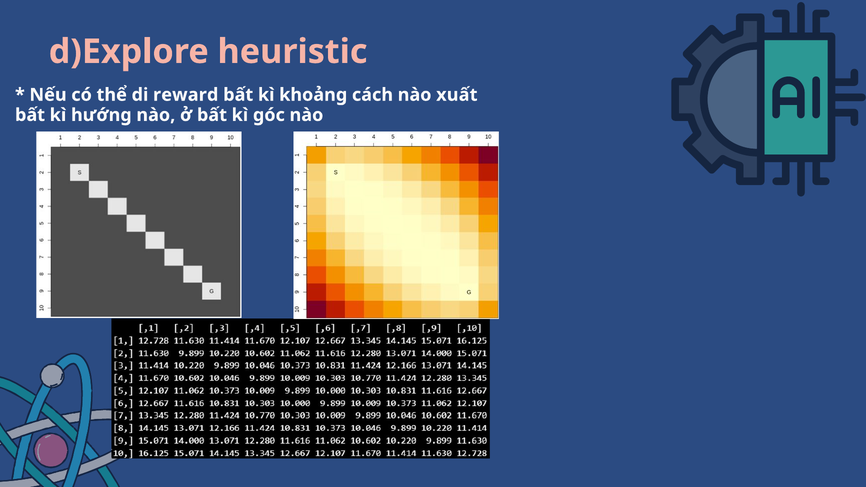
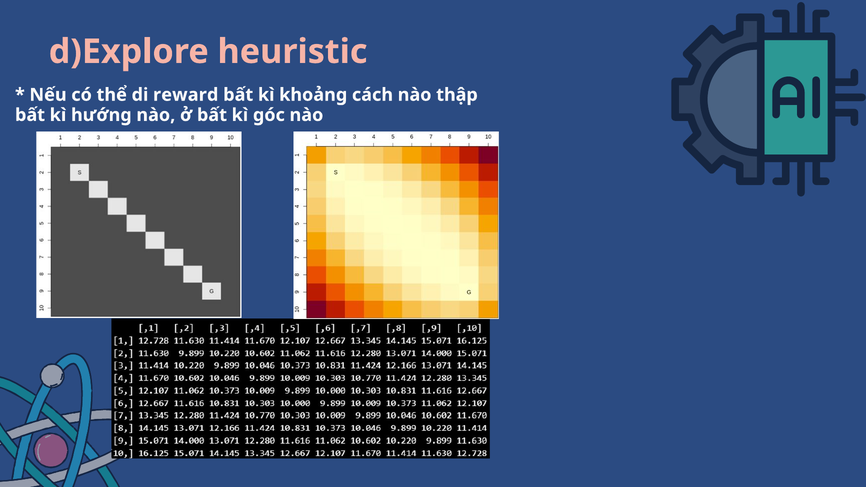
xuất: xuất -> thập
